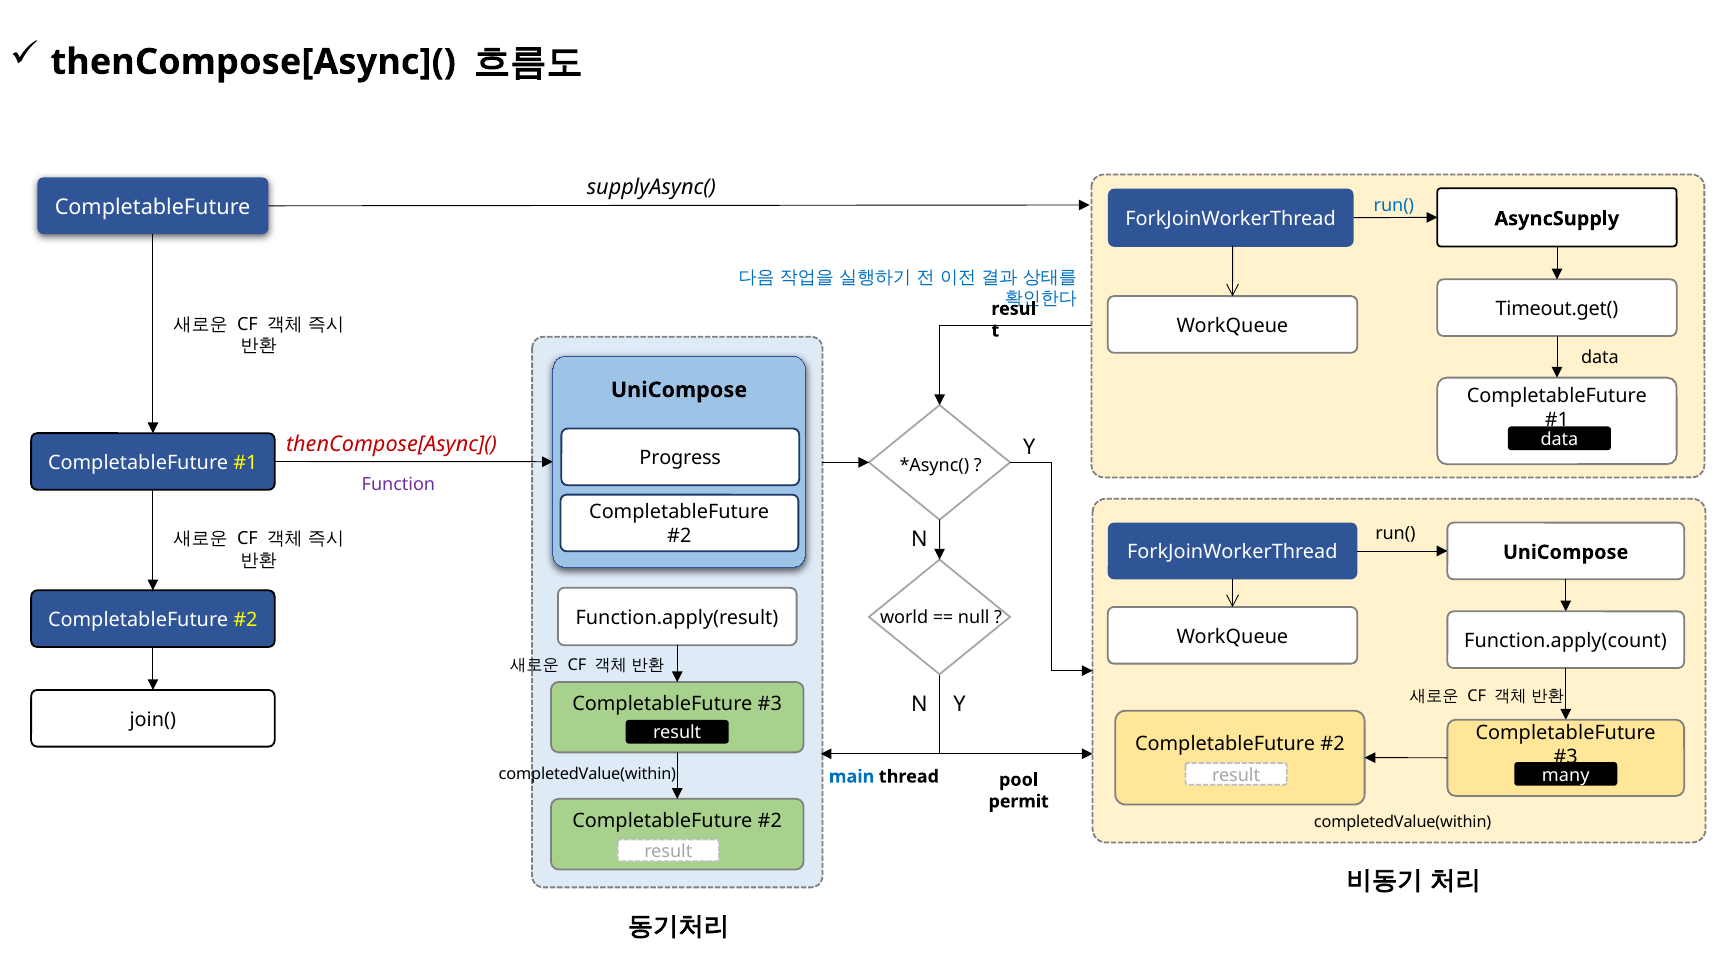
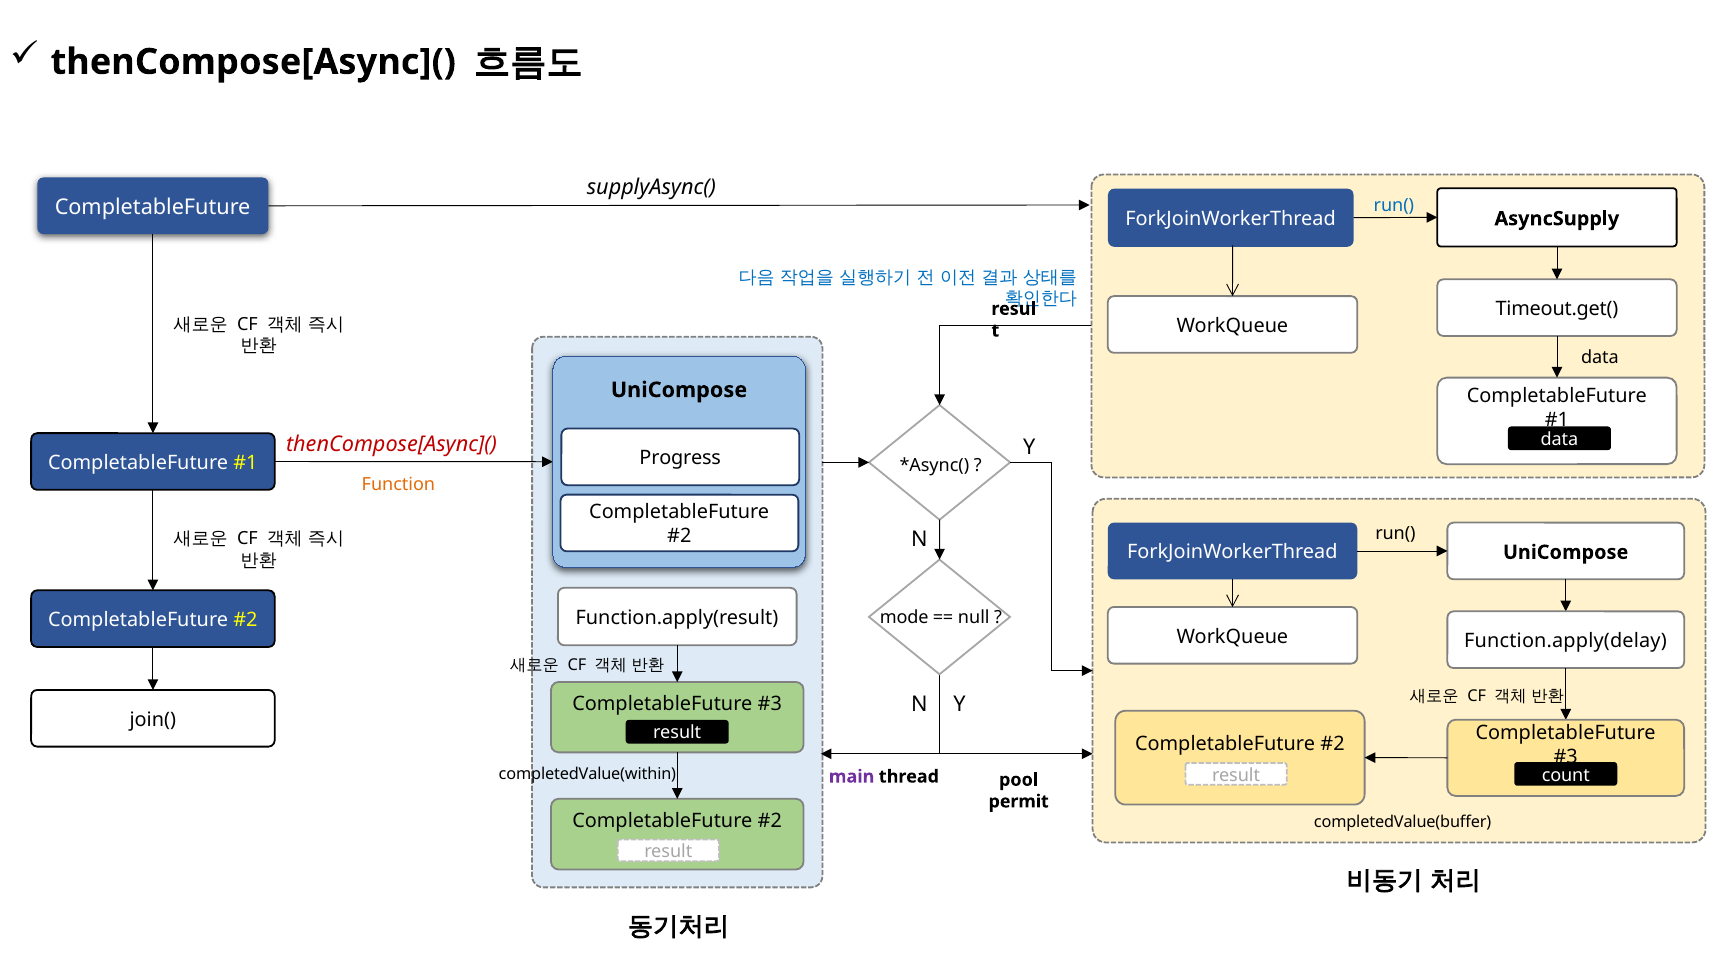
Function colour: purple -> orange
world: world -> mode
Function.apply(count: Function.apply(count -> Function.apply(delay
many: many -> count
main colour: blue -> purple
completedValue(within at (1403, 822): completedValue(within -> completedValue(buffer
